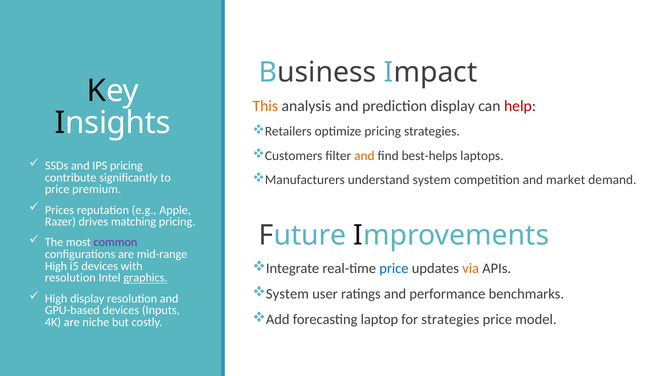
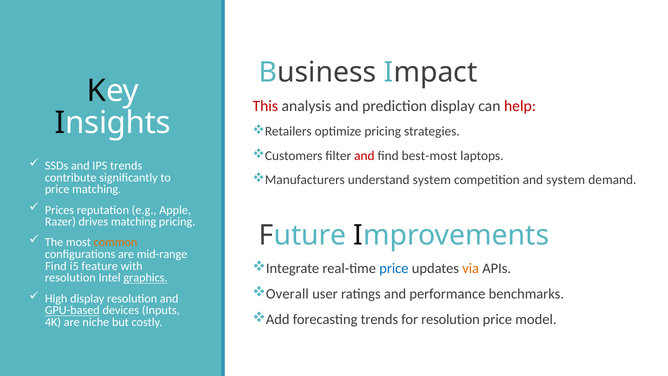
This colour: orange -> red
and at (364, 156) colour: orange -> red
best-helps: best-helps -> best-most
IPS pricing: pricing -> trends
and market: market -> system
price premium: premium -> matching
common colour: purple -> orange
High at (56, 266): High -> Find
i5 devices: devices -> feature
System at (287, 294): System -> Overall
GPU-based underline: none -> present
forecasting laptop: laptop -> trends
for strategies: strategies -> resolution
